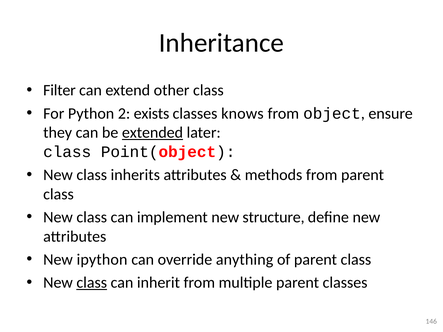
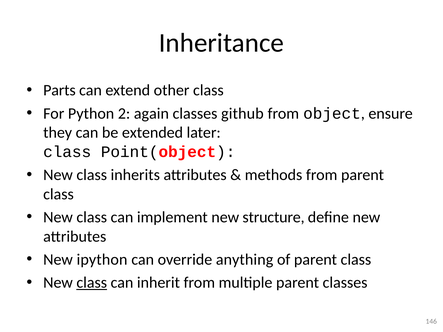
Filter: Filter -> Parts
exists: exists -> again
knows: knows -> github
extended underline: present -> none
